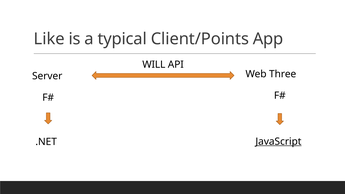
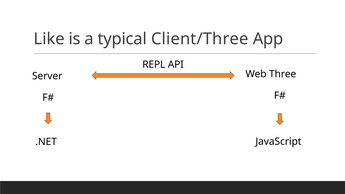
Client/Points: Client/Points -> Client/Three
WILL: WILL -> REPL
JavaScript underline: present -> none
